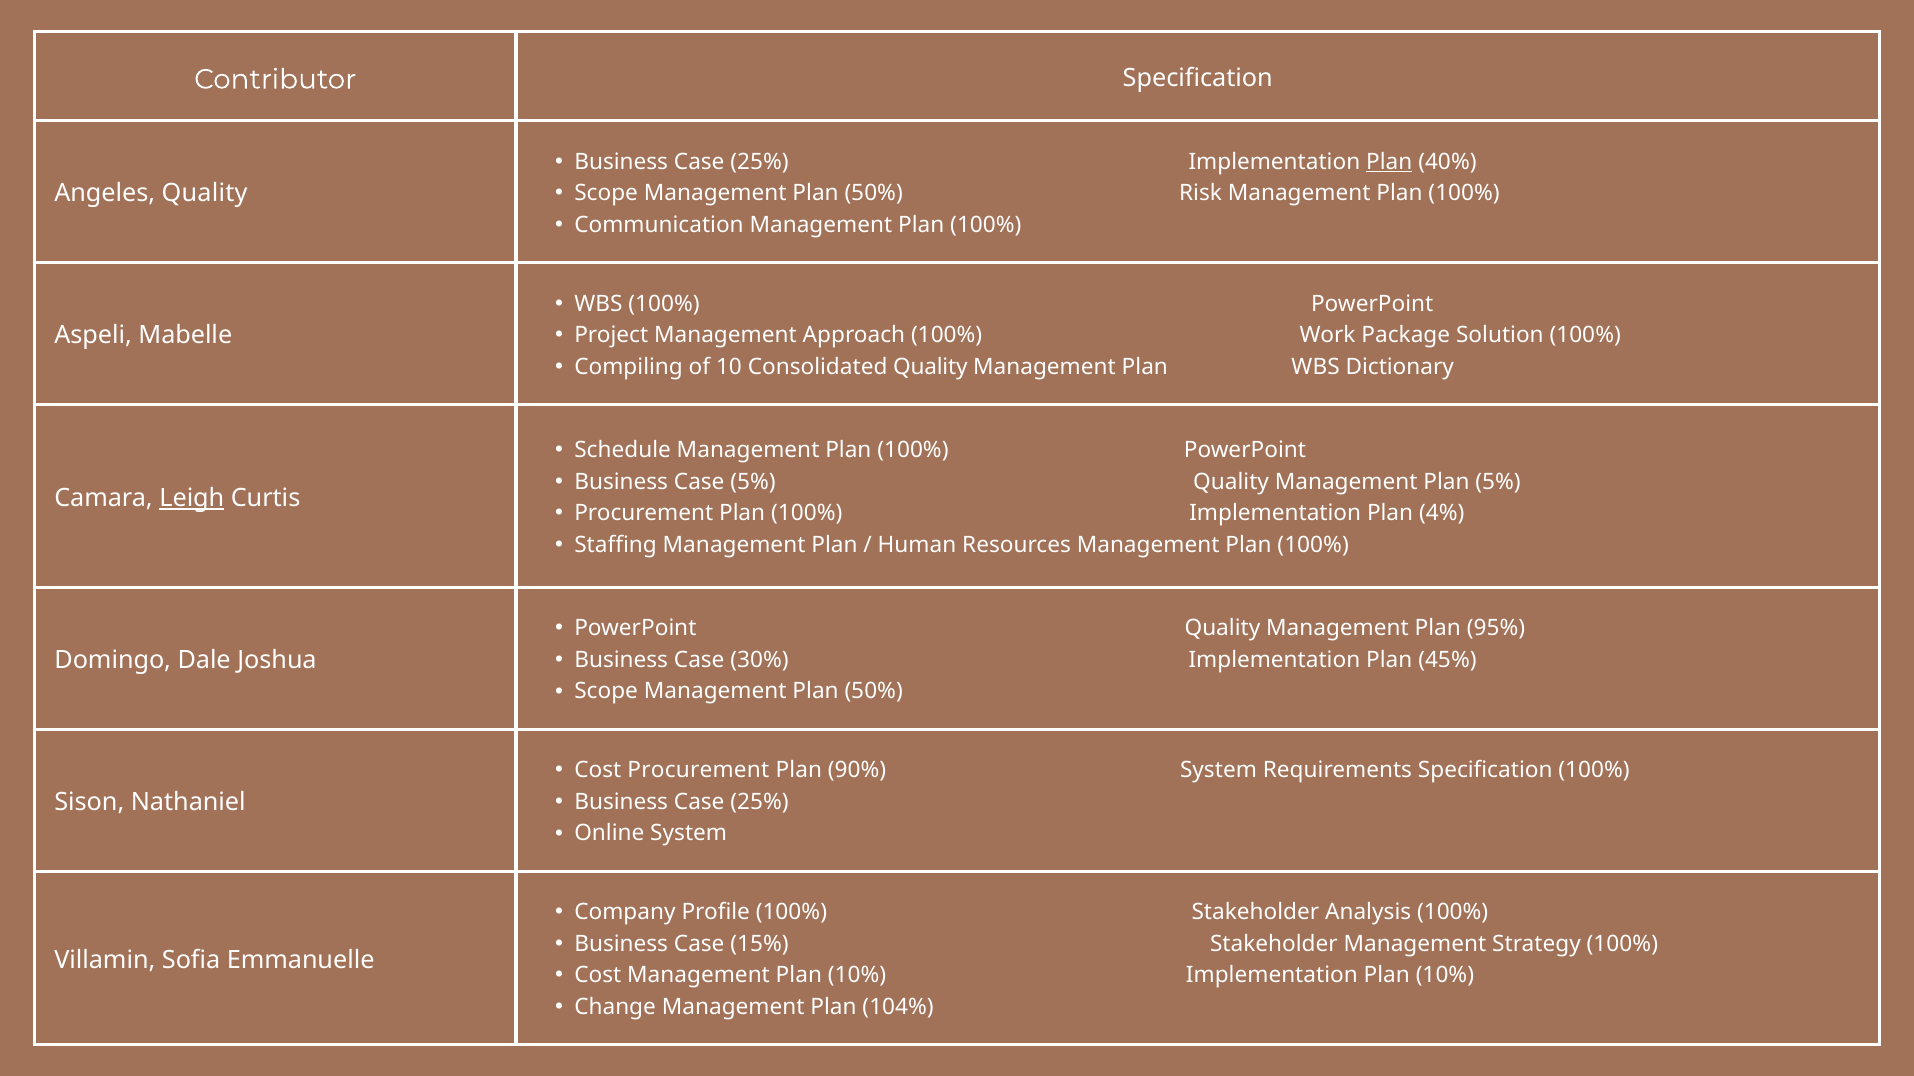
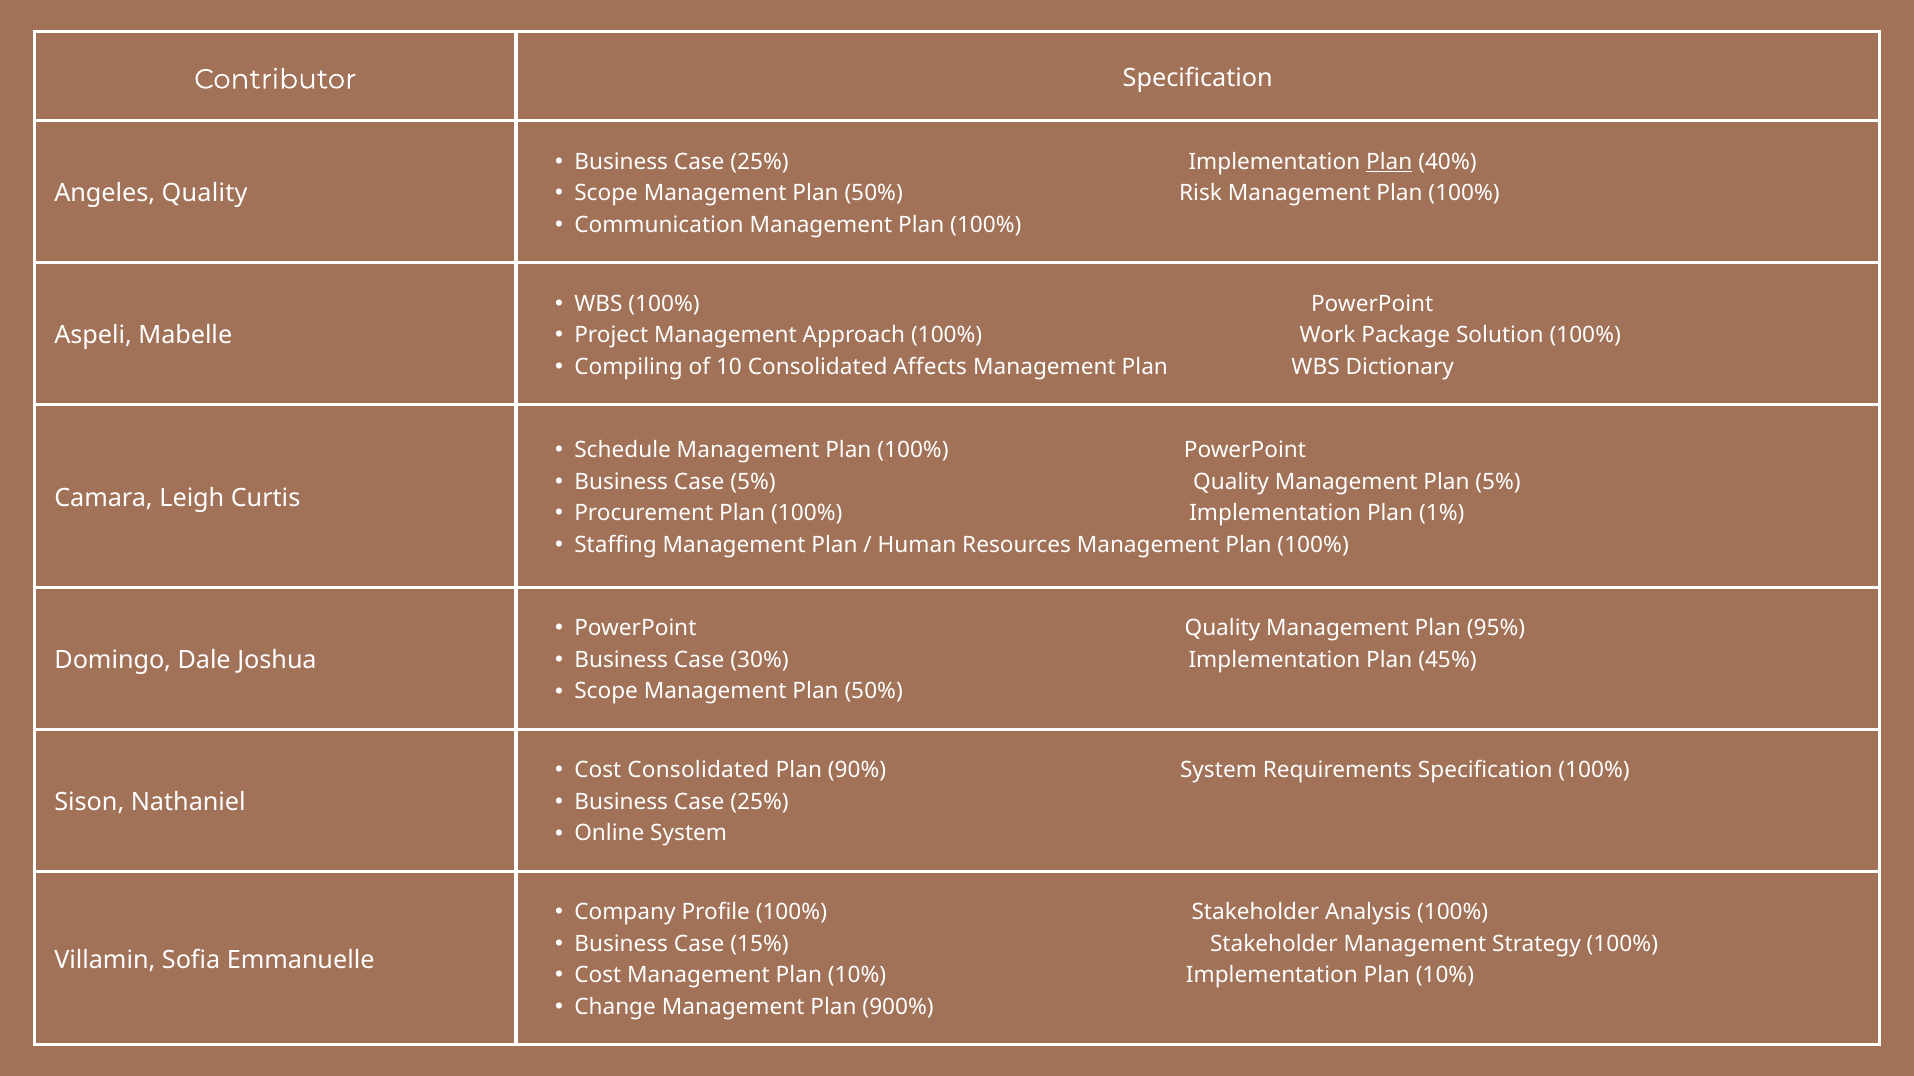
Consolidated Quality: Quality -> Affects
Leigh underline: present -> none
4%: 4% -> 1%
Cost Procurement: Procurement -> Consolidated
104%: 104% -> 900%
